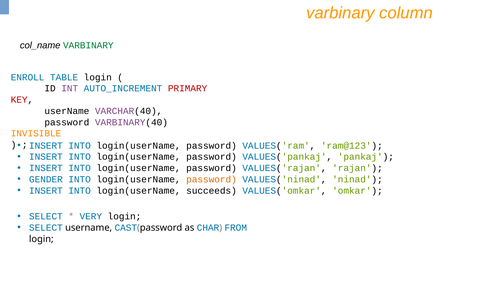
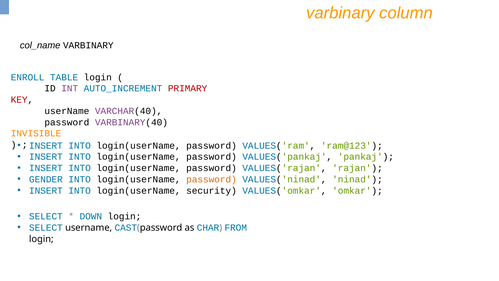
VARBINARY at (88, 45) colour: green -> black
succeeds: succeeds -> security
VERY: VERY -> DOWN
